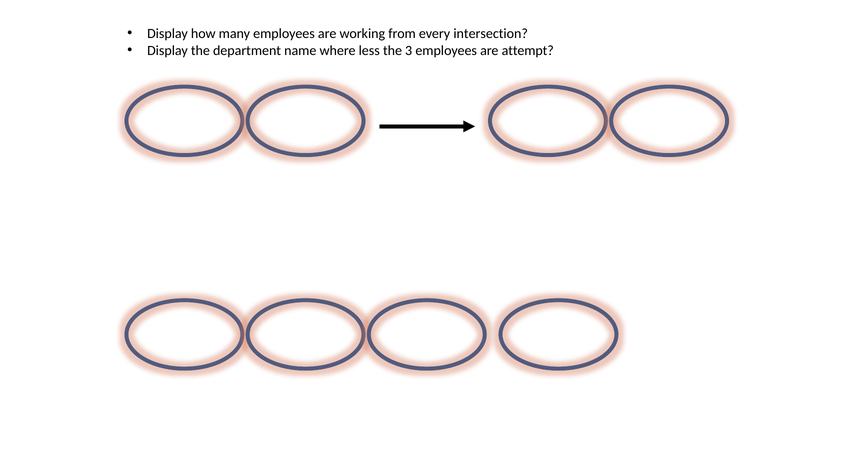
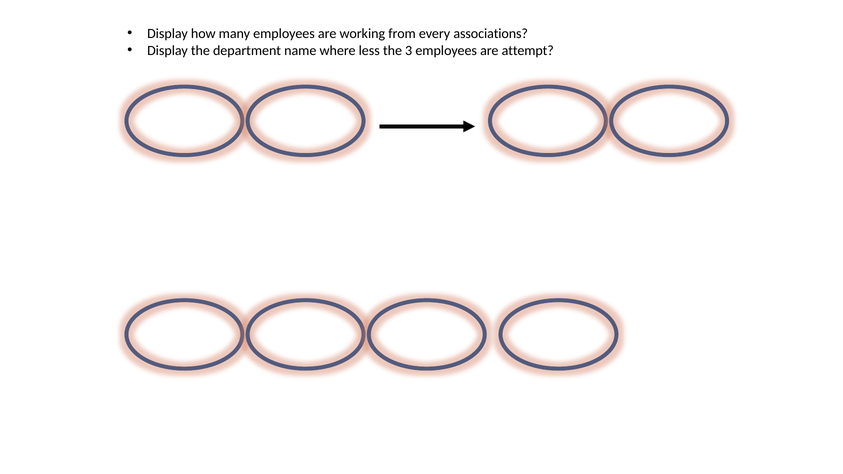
intersection: intersection -> associations
